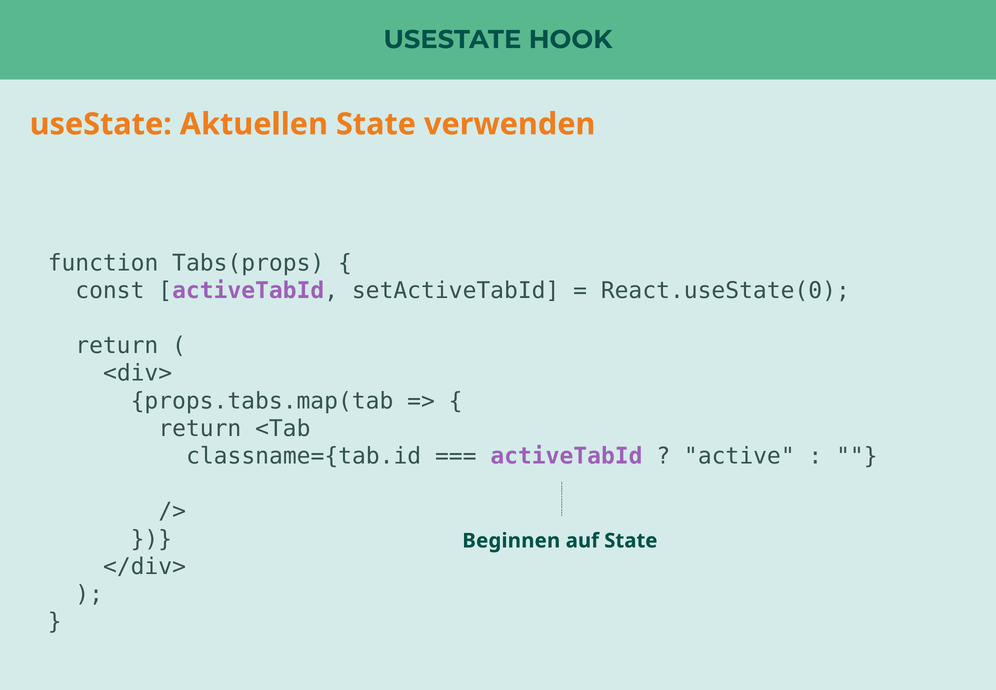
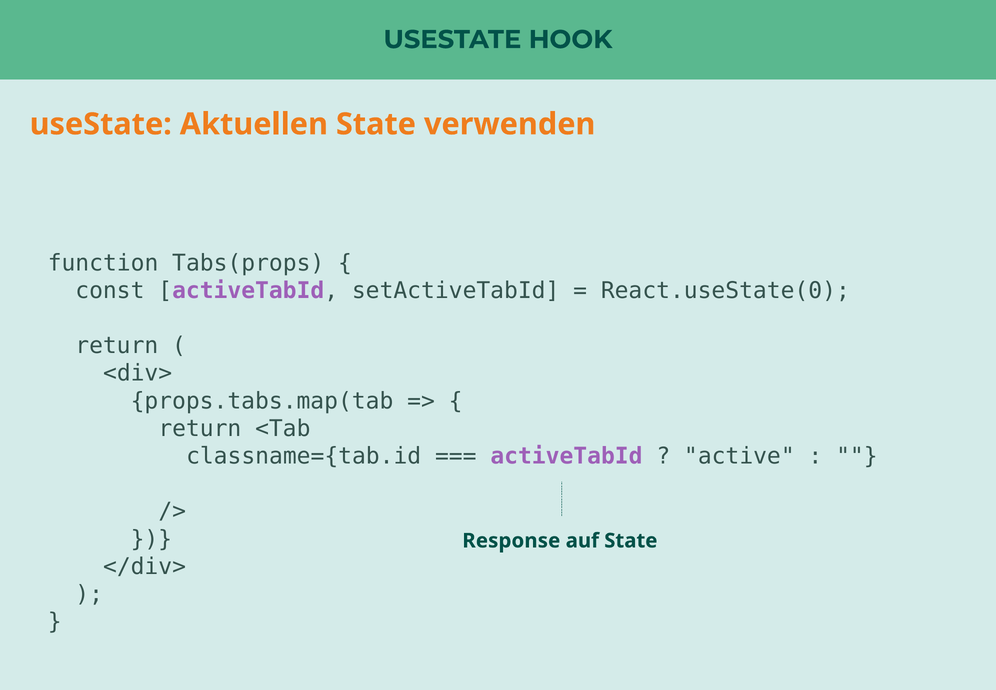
Beginnen: Beginnen -> Response
